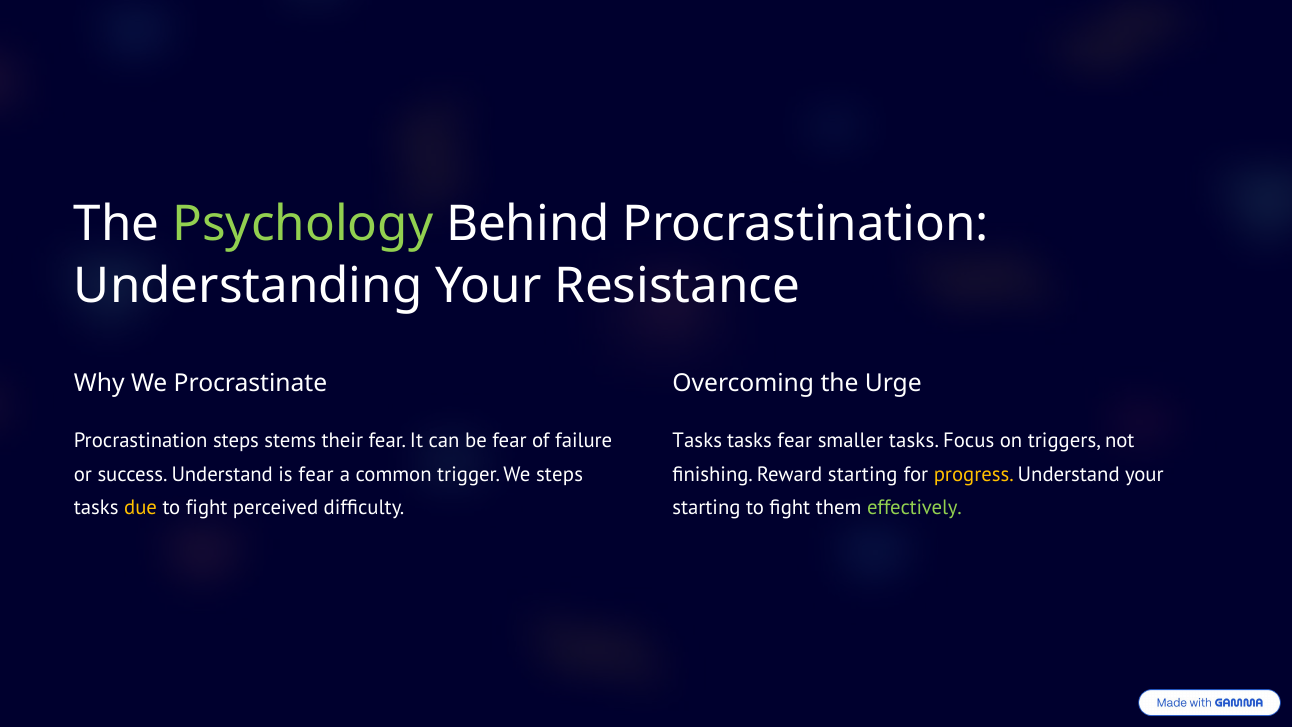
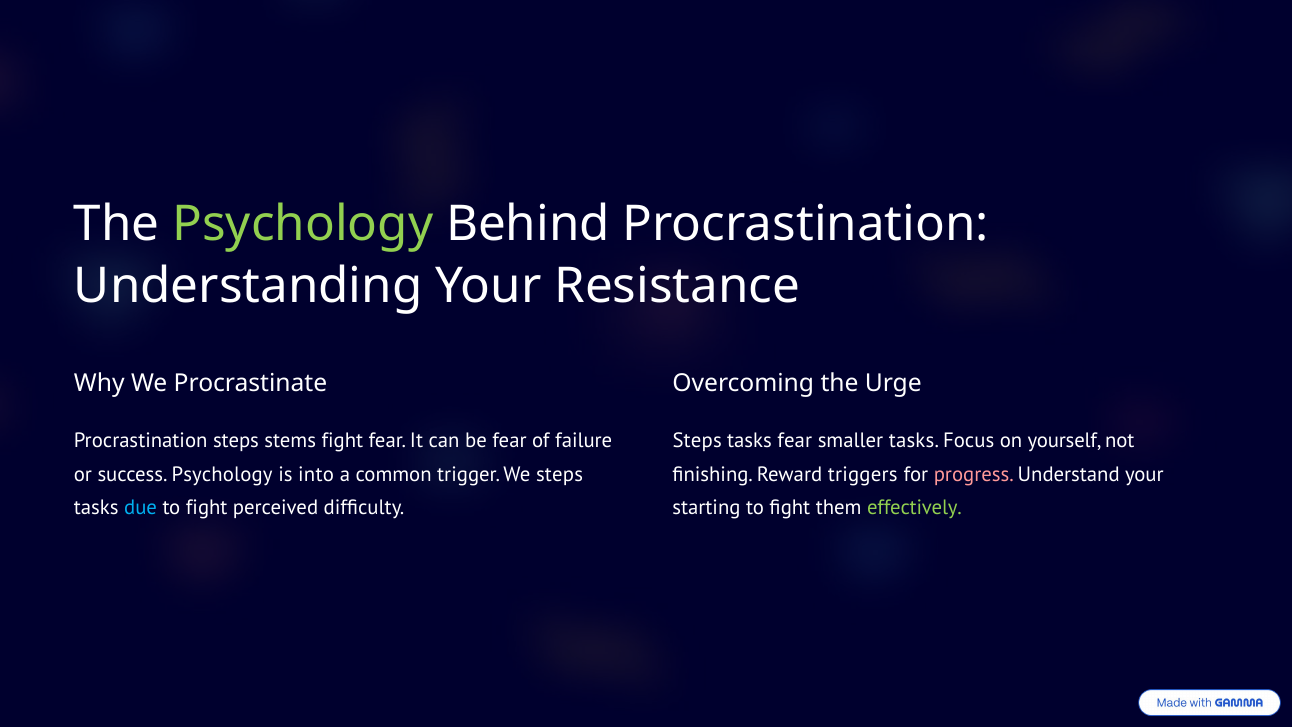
stems their: their -> fight
Tasks at (697, 440): Tasks -> Steps
triggers: triggers -> yourself
success Understand: Understand -> Psychology
is fear: fear -> into
Reward starting: starting -> triggers
progress colour: yellow -> pink
due colour: yellow -> light blue
